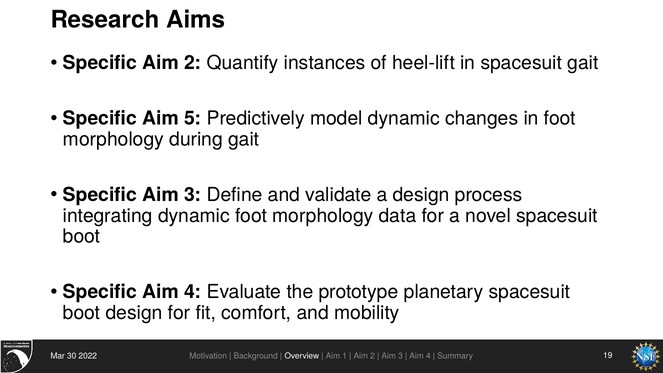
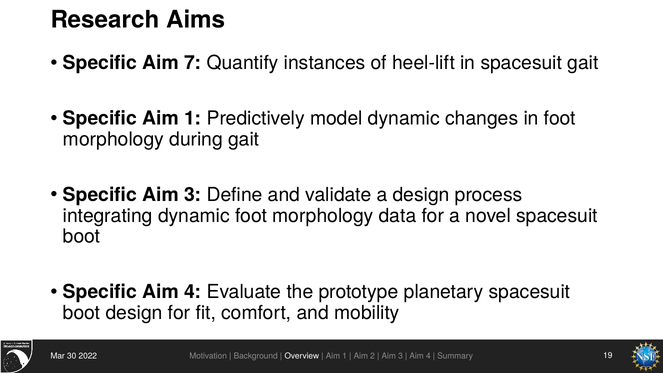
Specific Aim 2: 2 -> 7
Specific Aim 5: 5 -> 1
